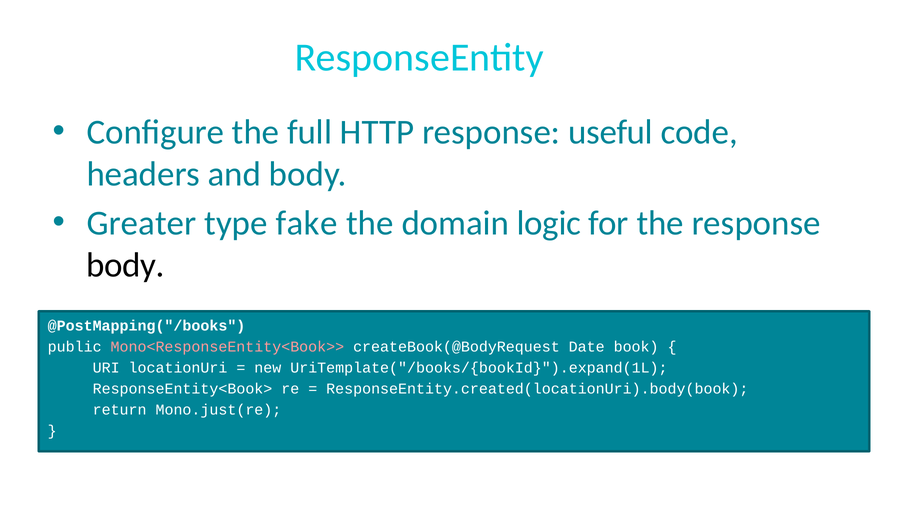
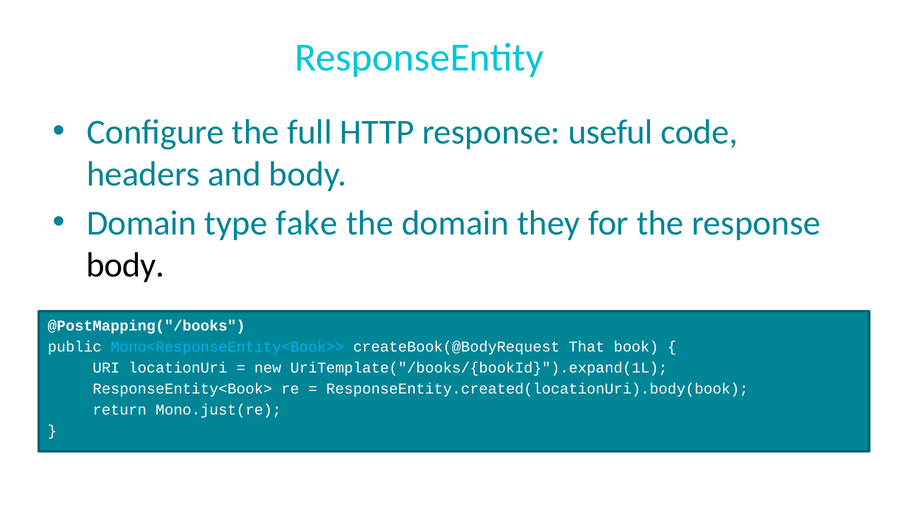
Greater at (142, 223): Greater -> Domain
logic: logic -> they
Mono<ResponseEntity<Book>> colour: pink -> light blue
Date: Date -> That
